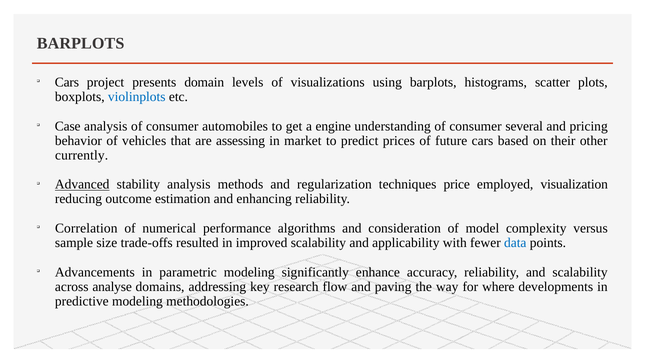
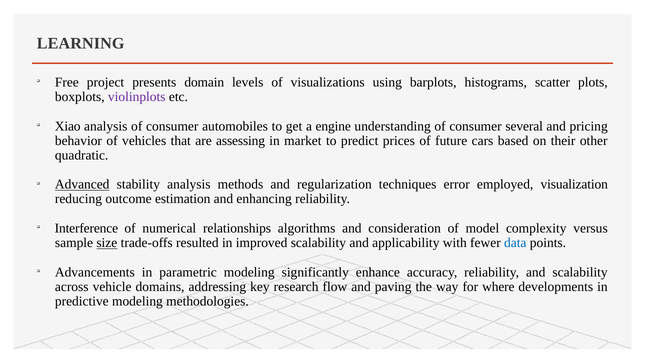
BARPLOTS at (81, 43): BARPLOTS -> LEARNING
Cars at (67, 82): Cars -> Free
violinplots colour: blue -> purple
Case: Case -> Xiao
currently: currently -> quadratic
price: price -> error
Correlation: Correlation -> Interference
performance: performance -> relationships
size underline: none -> present
analyse: analyse -> vehicle
